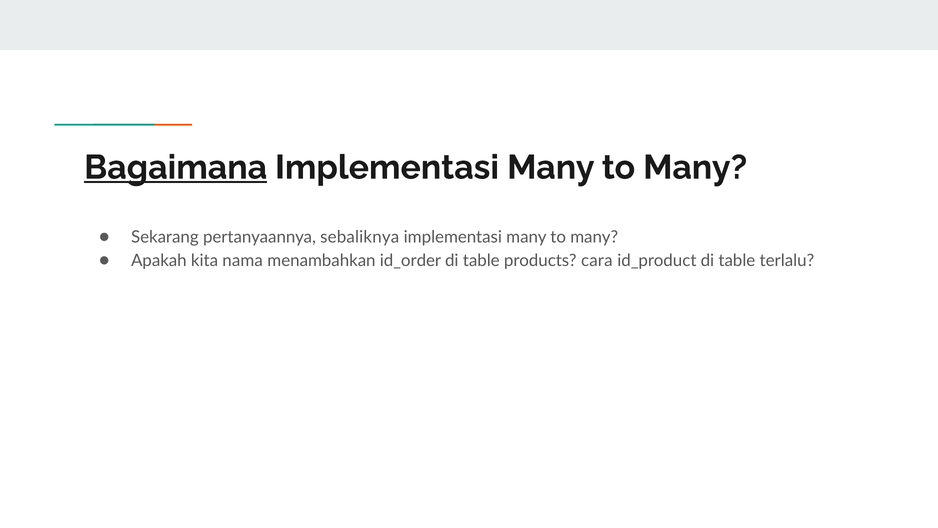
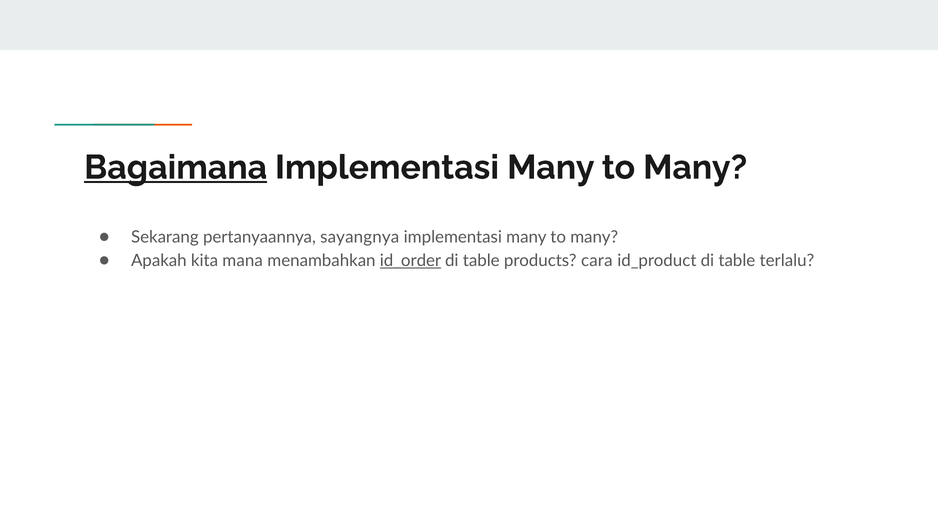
sebaliknya: sebaliknya -> sayangnya
nama: nama -> mana
id_order underline: none -> present
